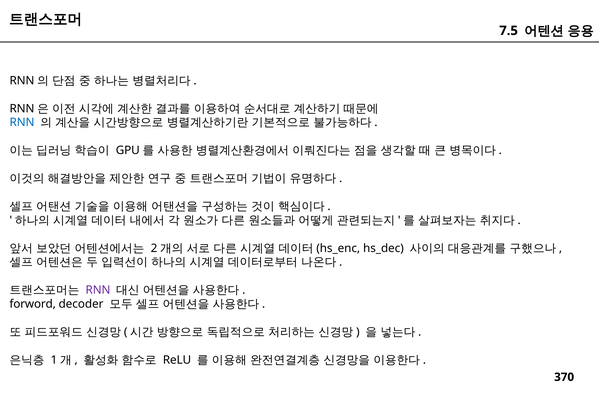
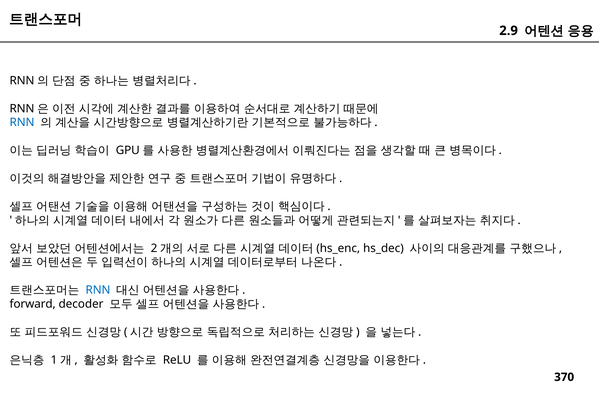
7.5: 7.5 -> 2.9
RNN at (98, 290) colour: purple -> blue
forword: forword -> forward
